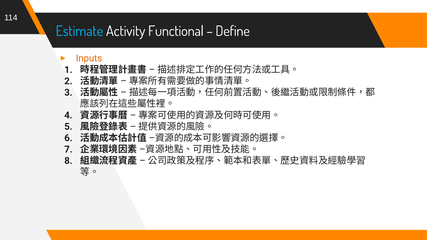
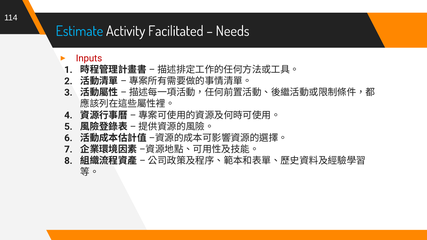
Functional: Functional -> Facilitated
Define: Define -> Needs
Inputs colour: orange -> red
